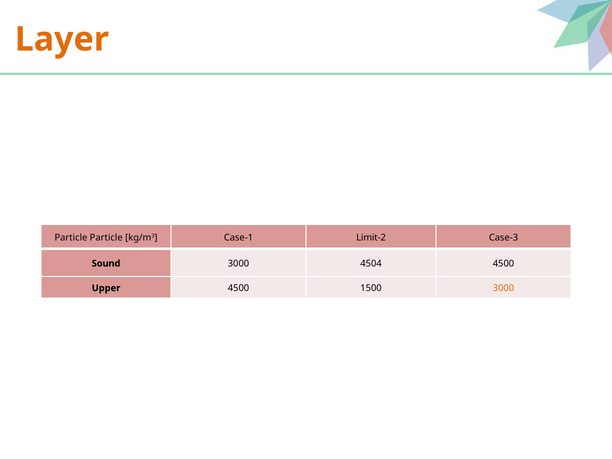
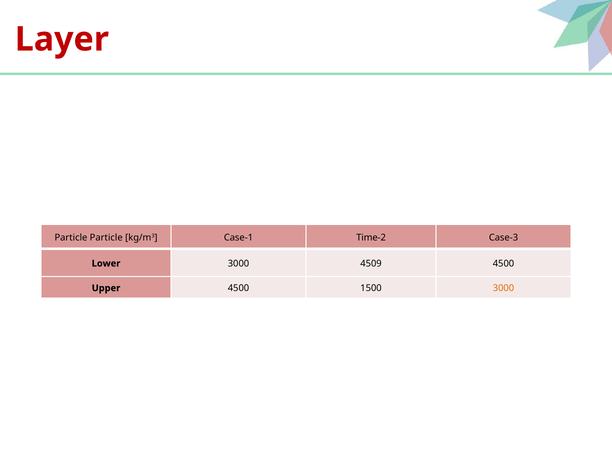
Layer colour: orange -> red
Limit-2: Limit-2 -> Time-2
Sound: Sound -> Lower
4504: 4504 -> 4509
